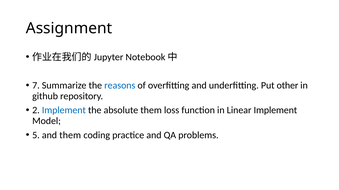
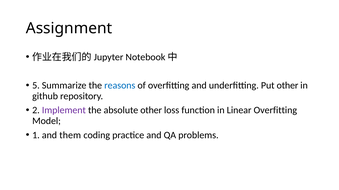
7: 7 -> 5
Implement at (64, 111) colour: blue -> purple
absolute them: them -> other
Linear Implement: Implement -> Overfitting
5: 5 -> 1
